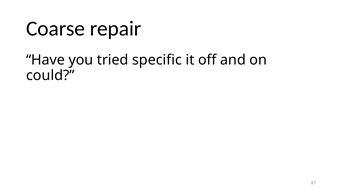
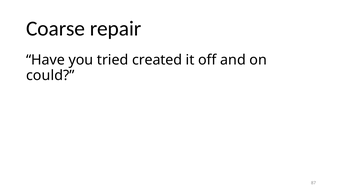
specific: specific -> created
